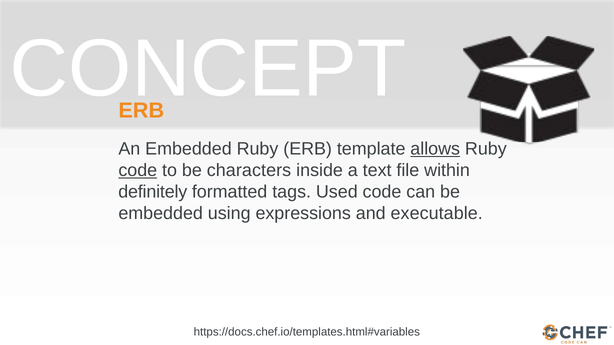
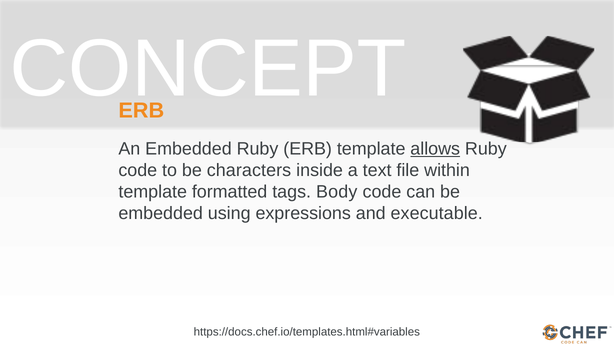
code at (138, 171) underline: present -> none
definitely at (153, 192): definitely -> template
Used: Used -> Body
